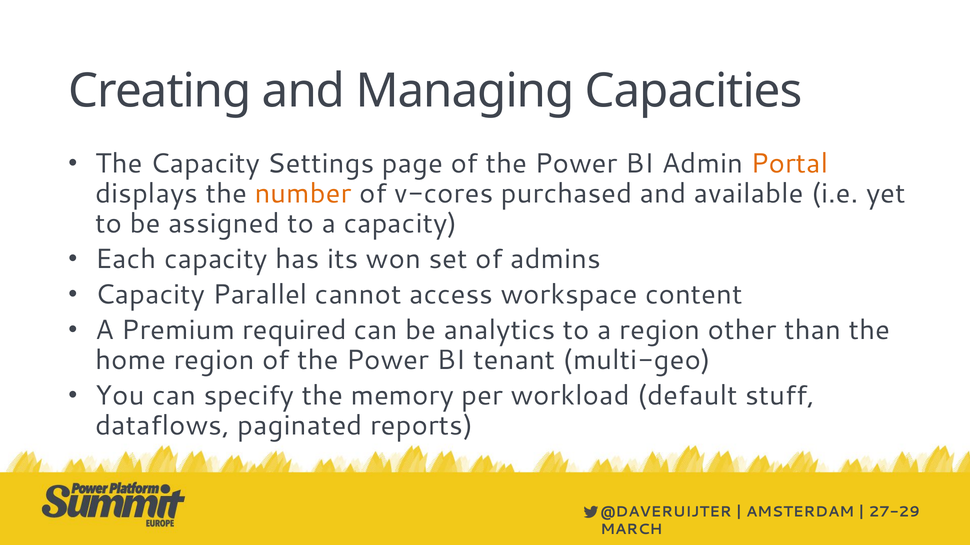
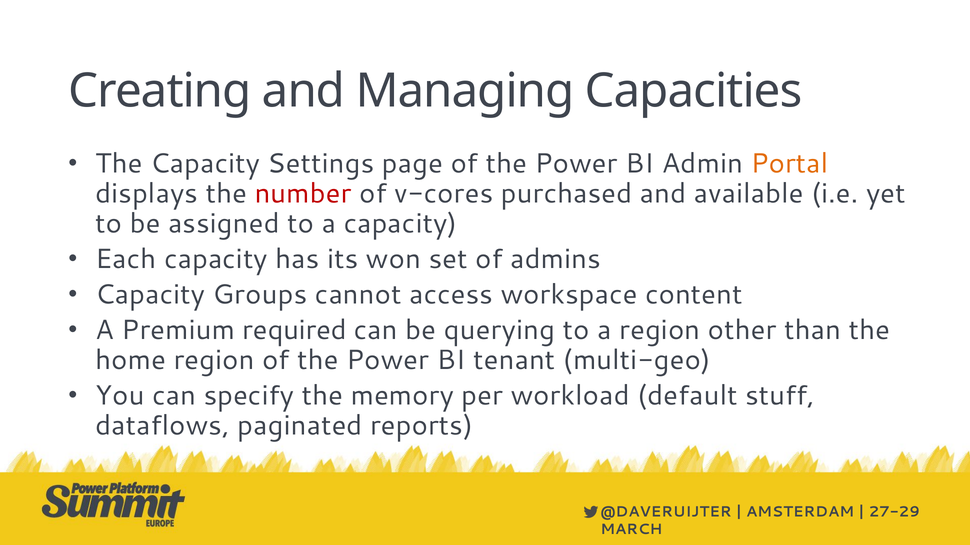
number colour: orange -> red
Parallel: Parallel -> Groups
analytics: analytics -> querying
